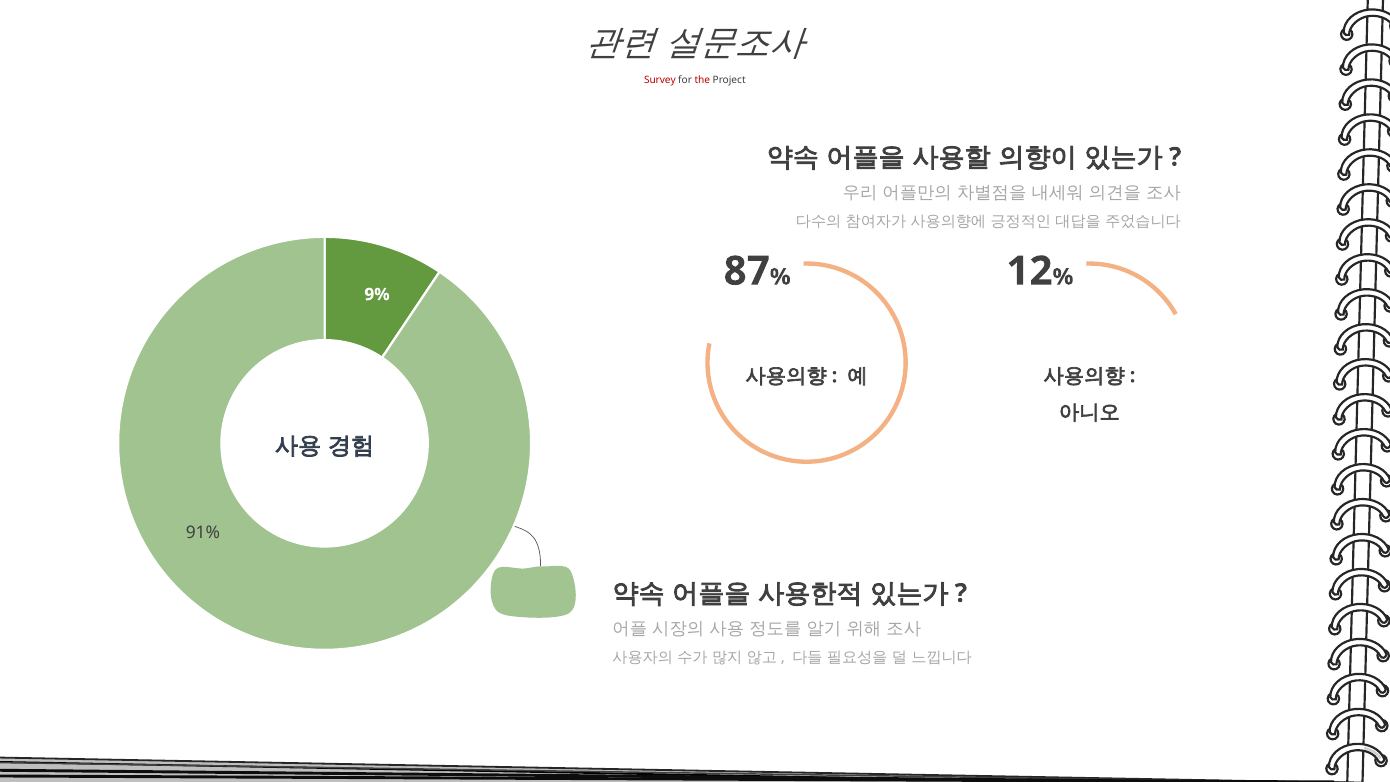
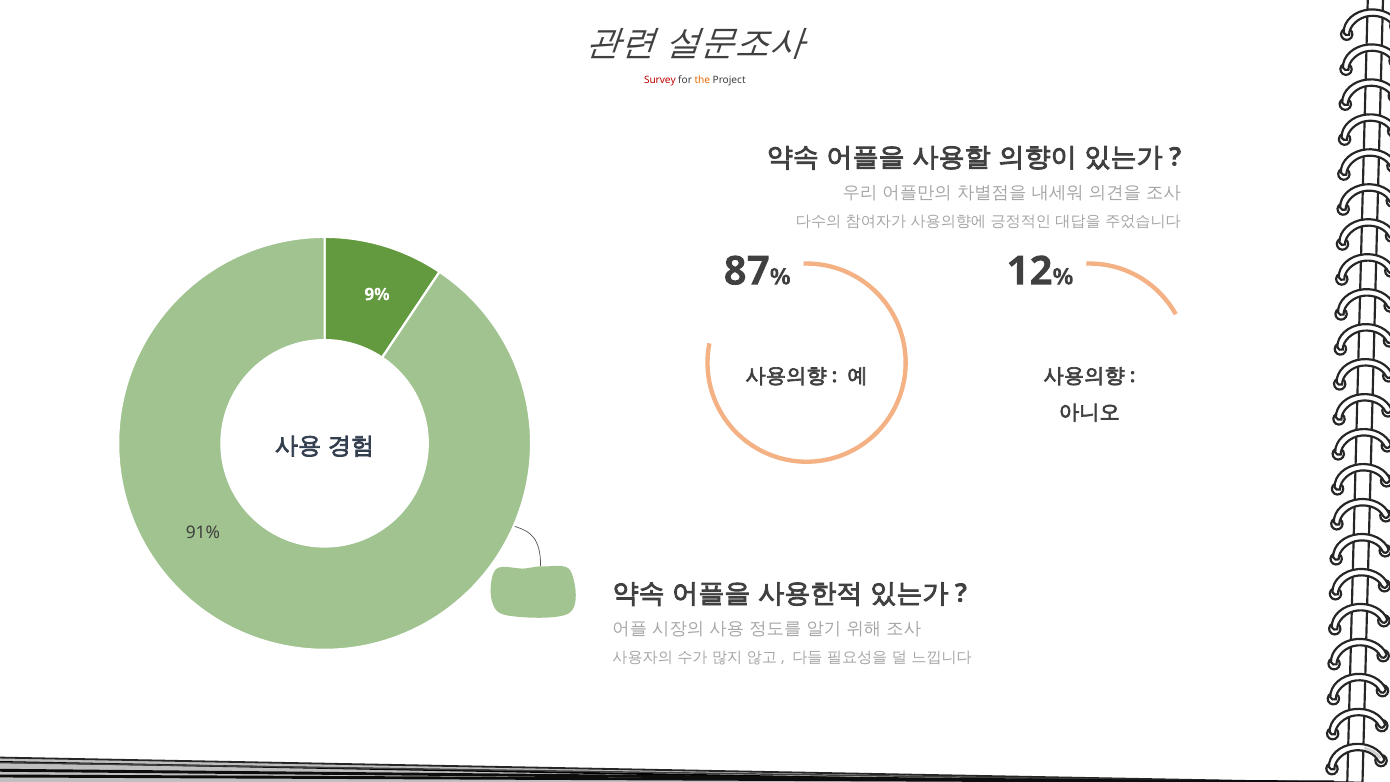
the colour: red -> orange
